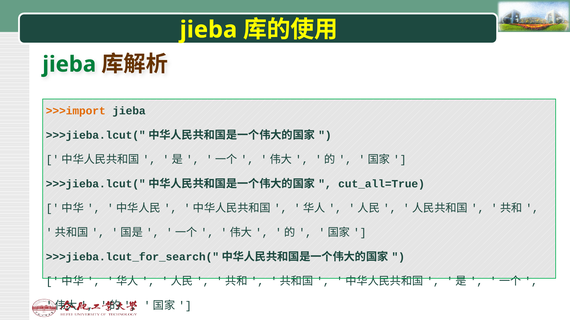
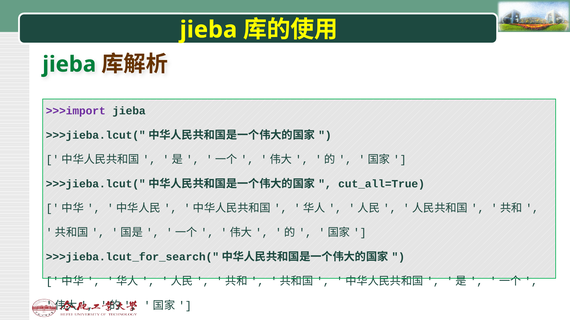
>>>import colour: orange -> purple
